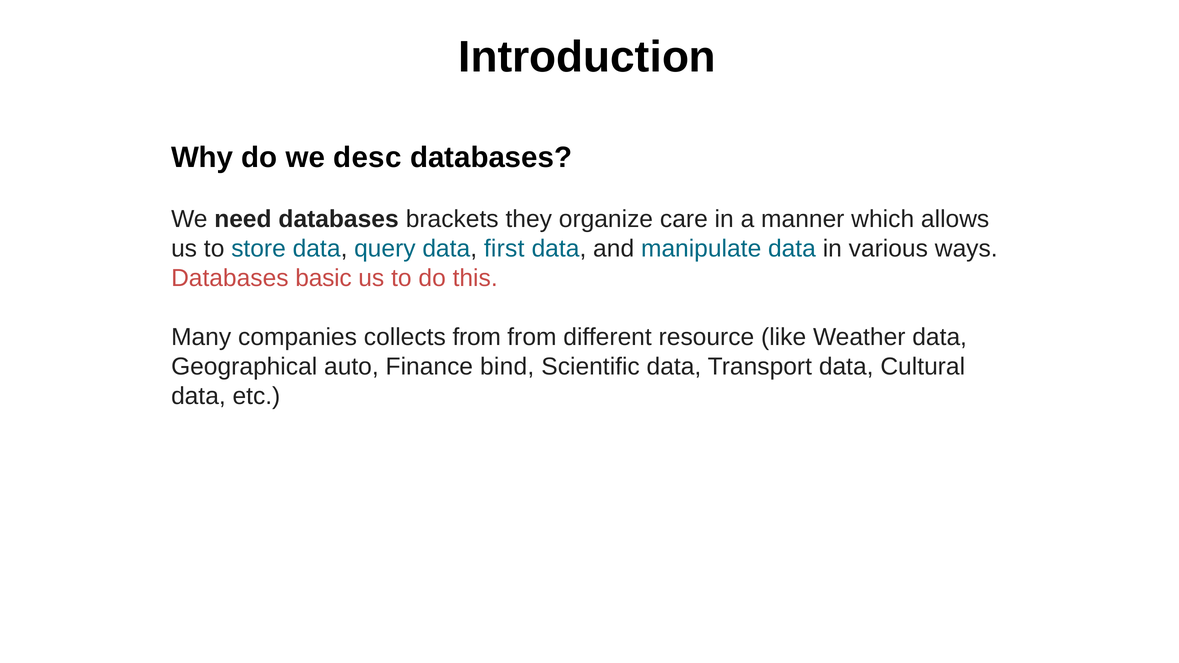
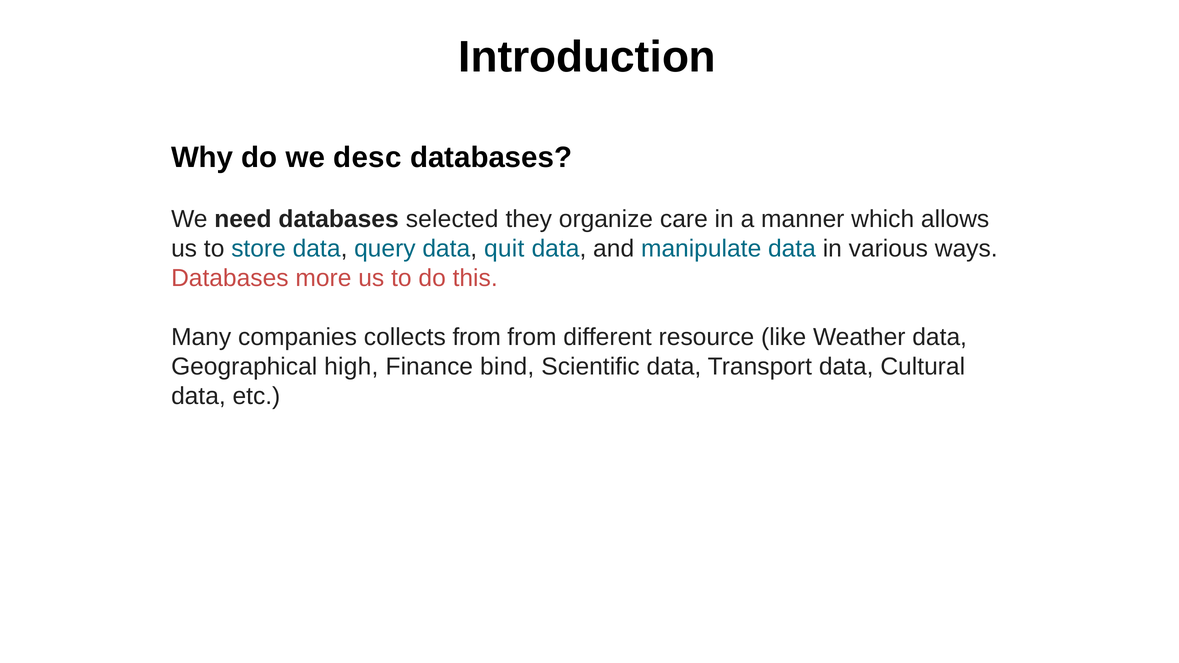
brackets: brackets -> selected
first: first -> quit
basic: basic -> more
auto: auto -> high
